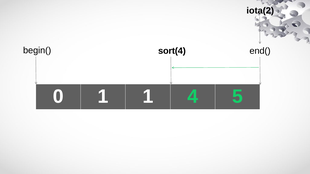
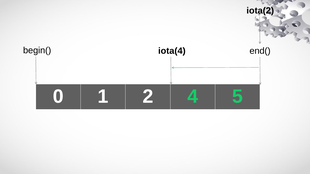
sort(4: sort(4 -> iota(4
1 1: 1 -> 2
